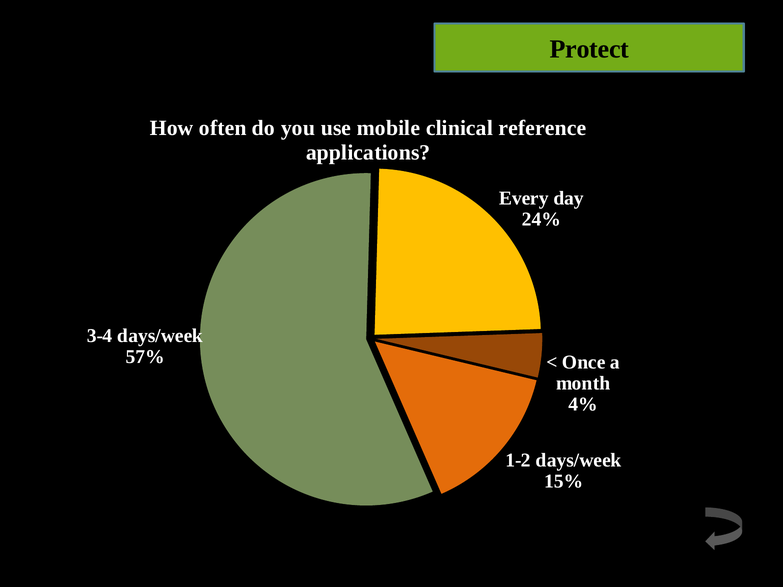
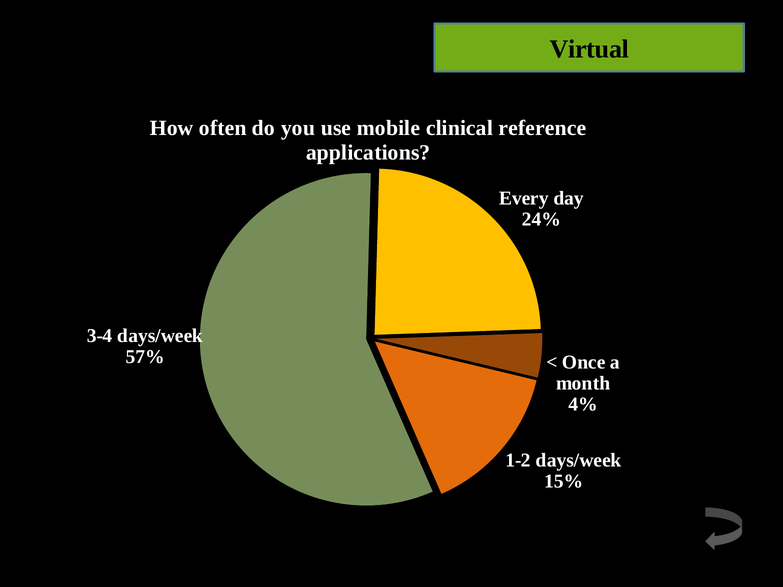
Protect: Protect -> Virtual
